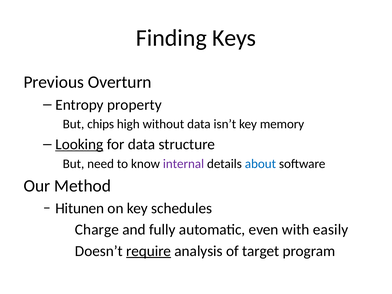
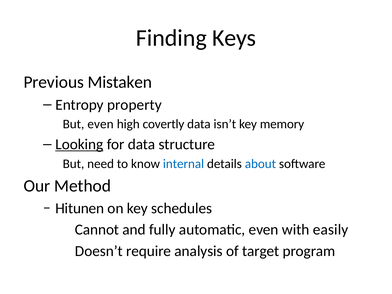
Overturn: Overturn -> Mistaken
But chips: chips -> even
without: without -> covertly
internal colour: purple -> blue
Charge: Charge -> Cannot
require underline: present -> none
